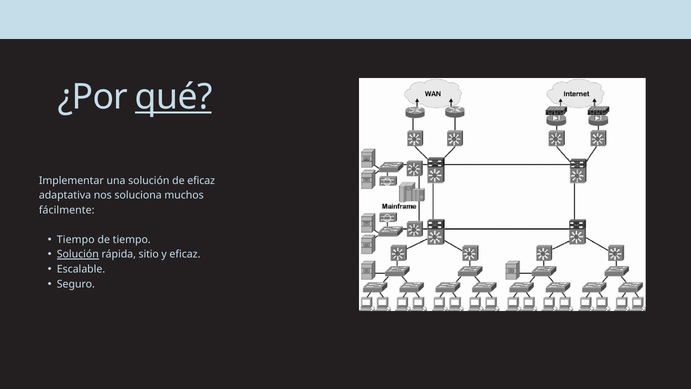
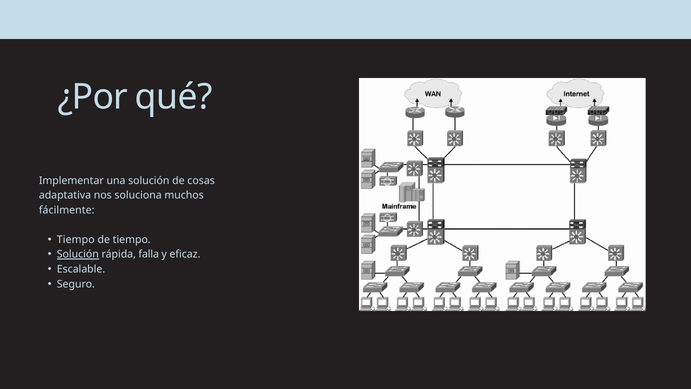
qué underline: present -> none
de eficaz: eficaz -> cosas
sitio: sitio -> falla
